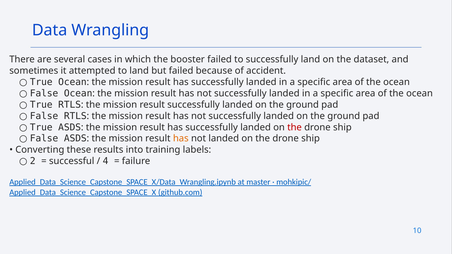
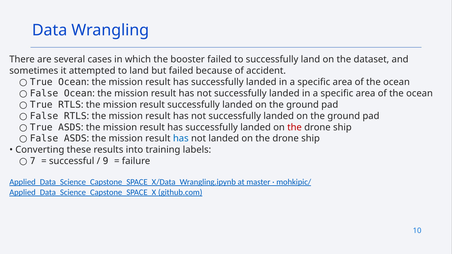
has at (181, 139) colour: orange -> blue
2: 2 -> 7
4: 4 -> 9
